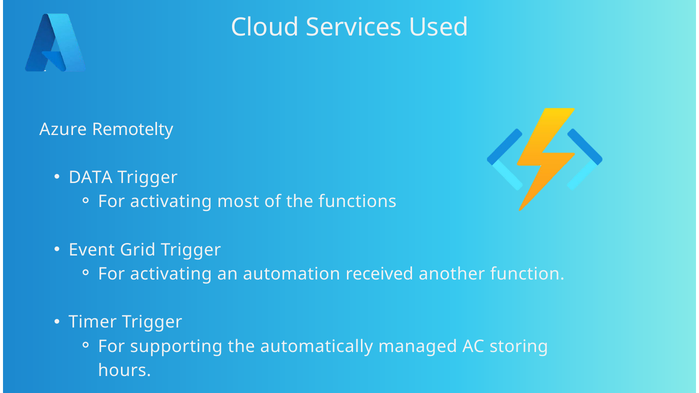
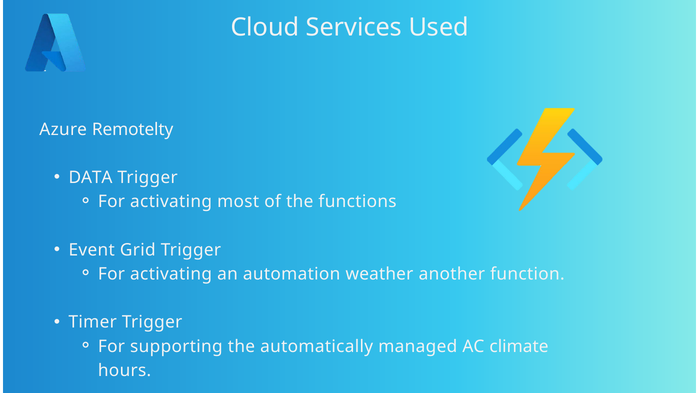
received: received -> weather
storing: storing -> climate
